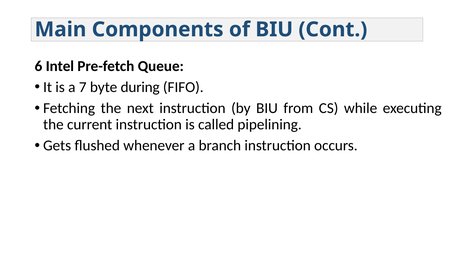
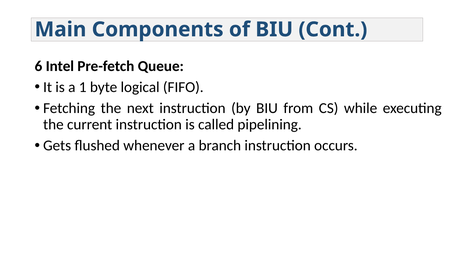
7: 7 -> 1
during: during -> logical
